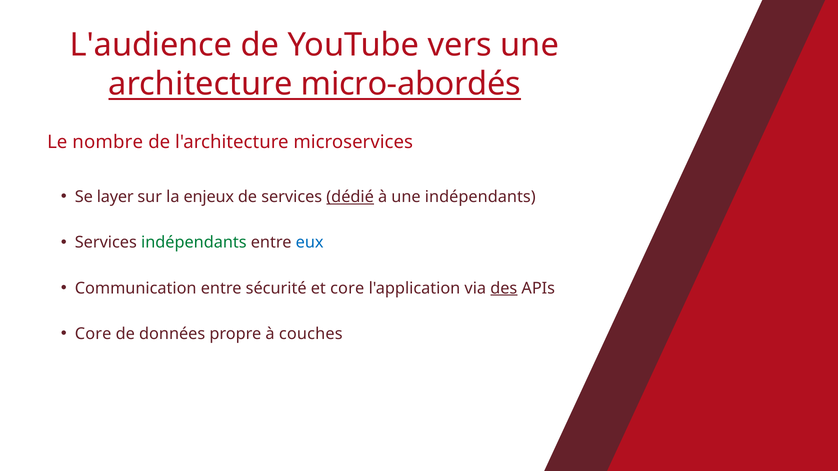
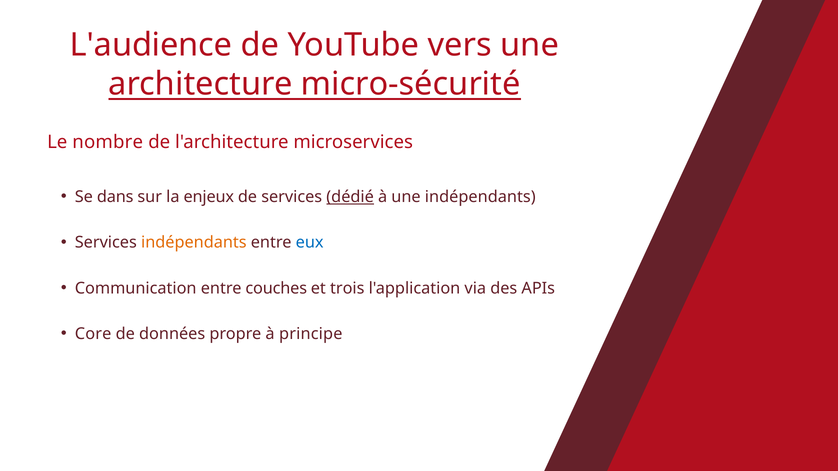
micro-abordés: micro-abordés -> micro-sécurité
layer: layer -> dans
indépendants at (194, 243) colour: green -> orange
sécurité: sécurité -> couches
et core: core -> trois
des underline: present -> none
couches: couches -> principe
